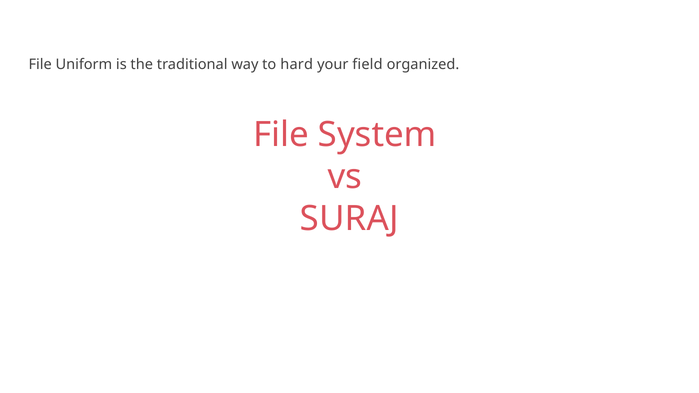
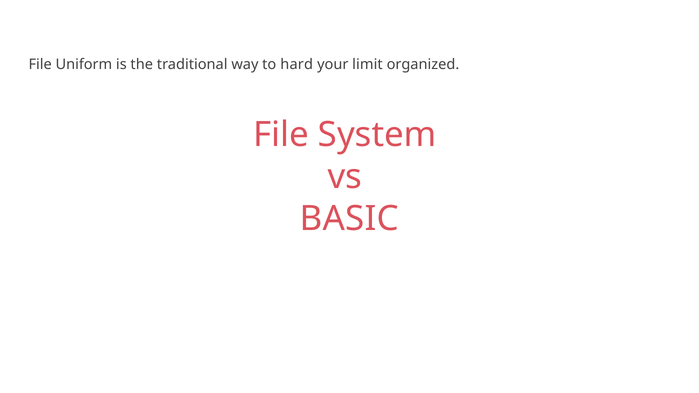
field: field -> limit
SURAJ: SURAJ -> BASIC
